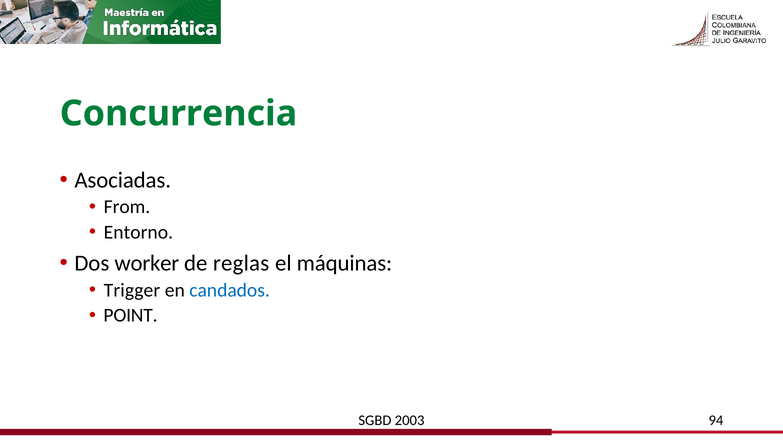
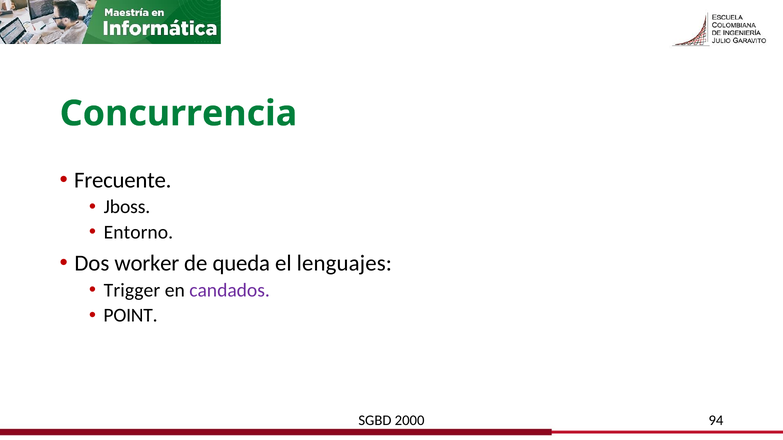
Asociadas: Asociadas -> Frecuente
From: From -> Jboss
reglas: reglas -> queda
máquinas: máquinas -> lenguajes
candados colour: blue -> purple
2003: 2003 -> 2000
